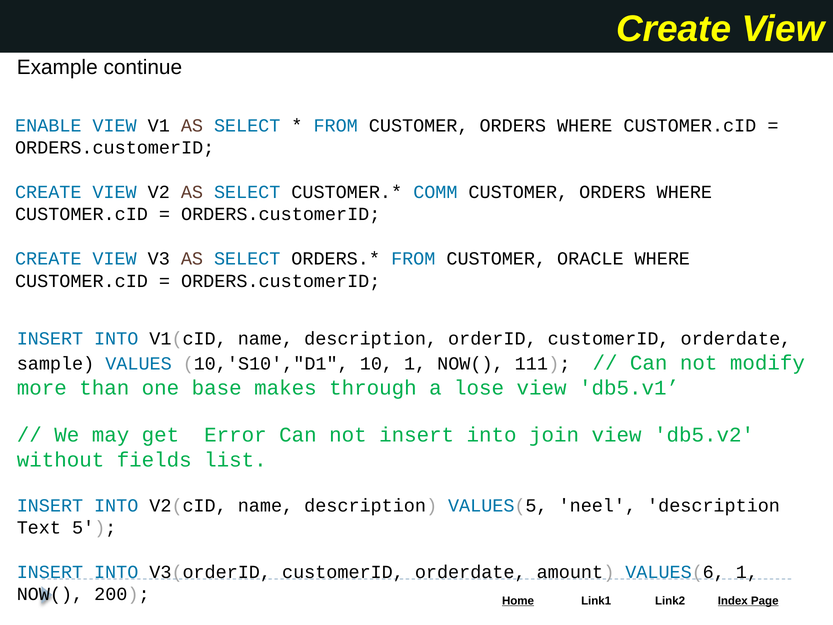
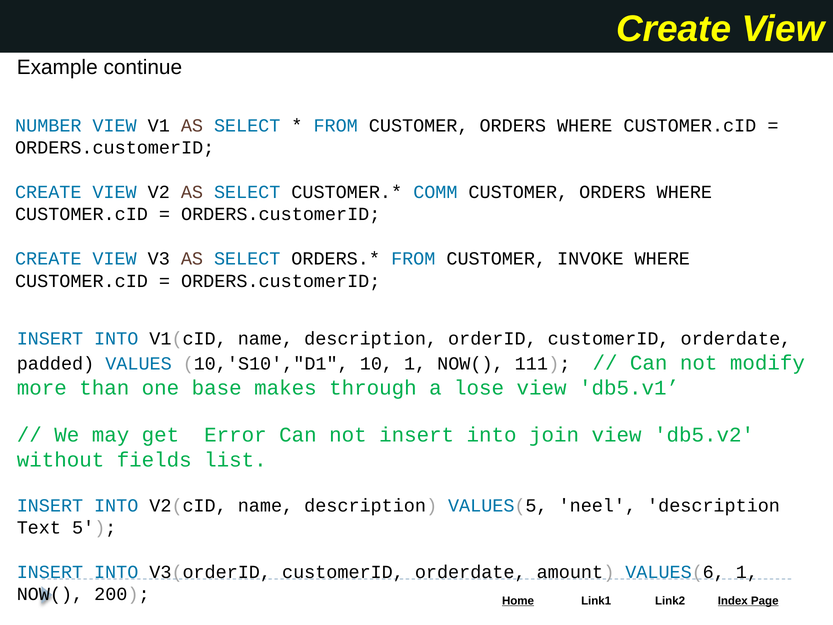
ENABLE: ENABLE -> NUMBER
ORACLE: ORACLE -> INVOKE
sample: sample -> padded
